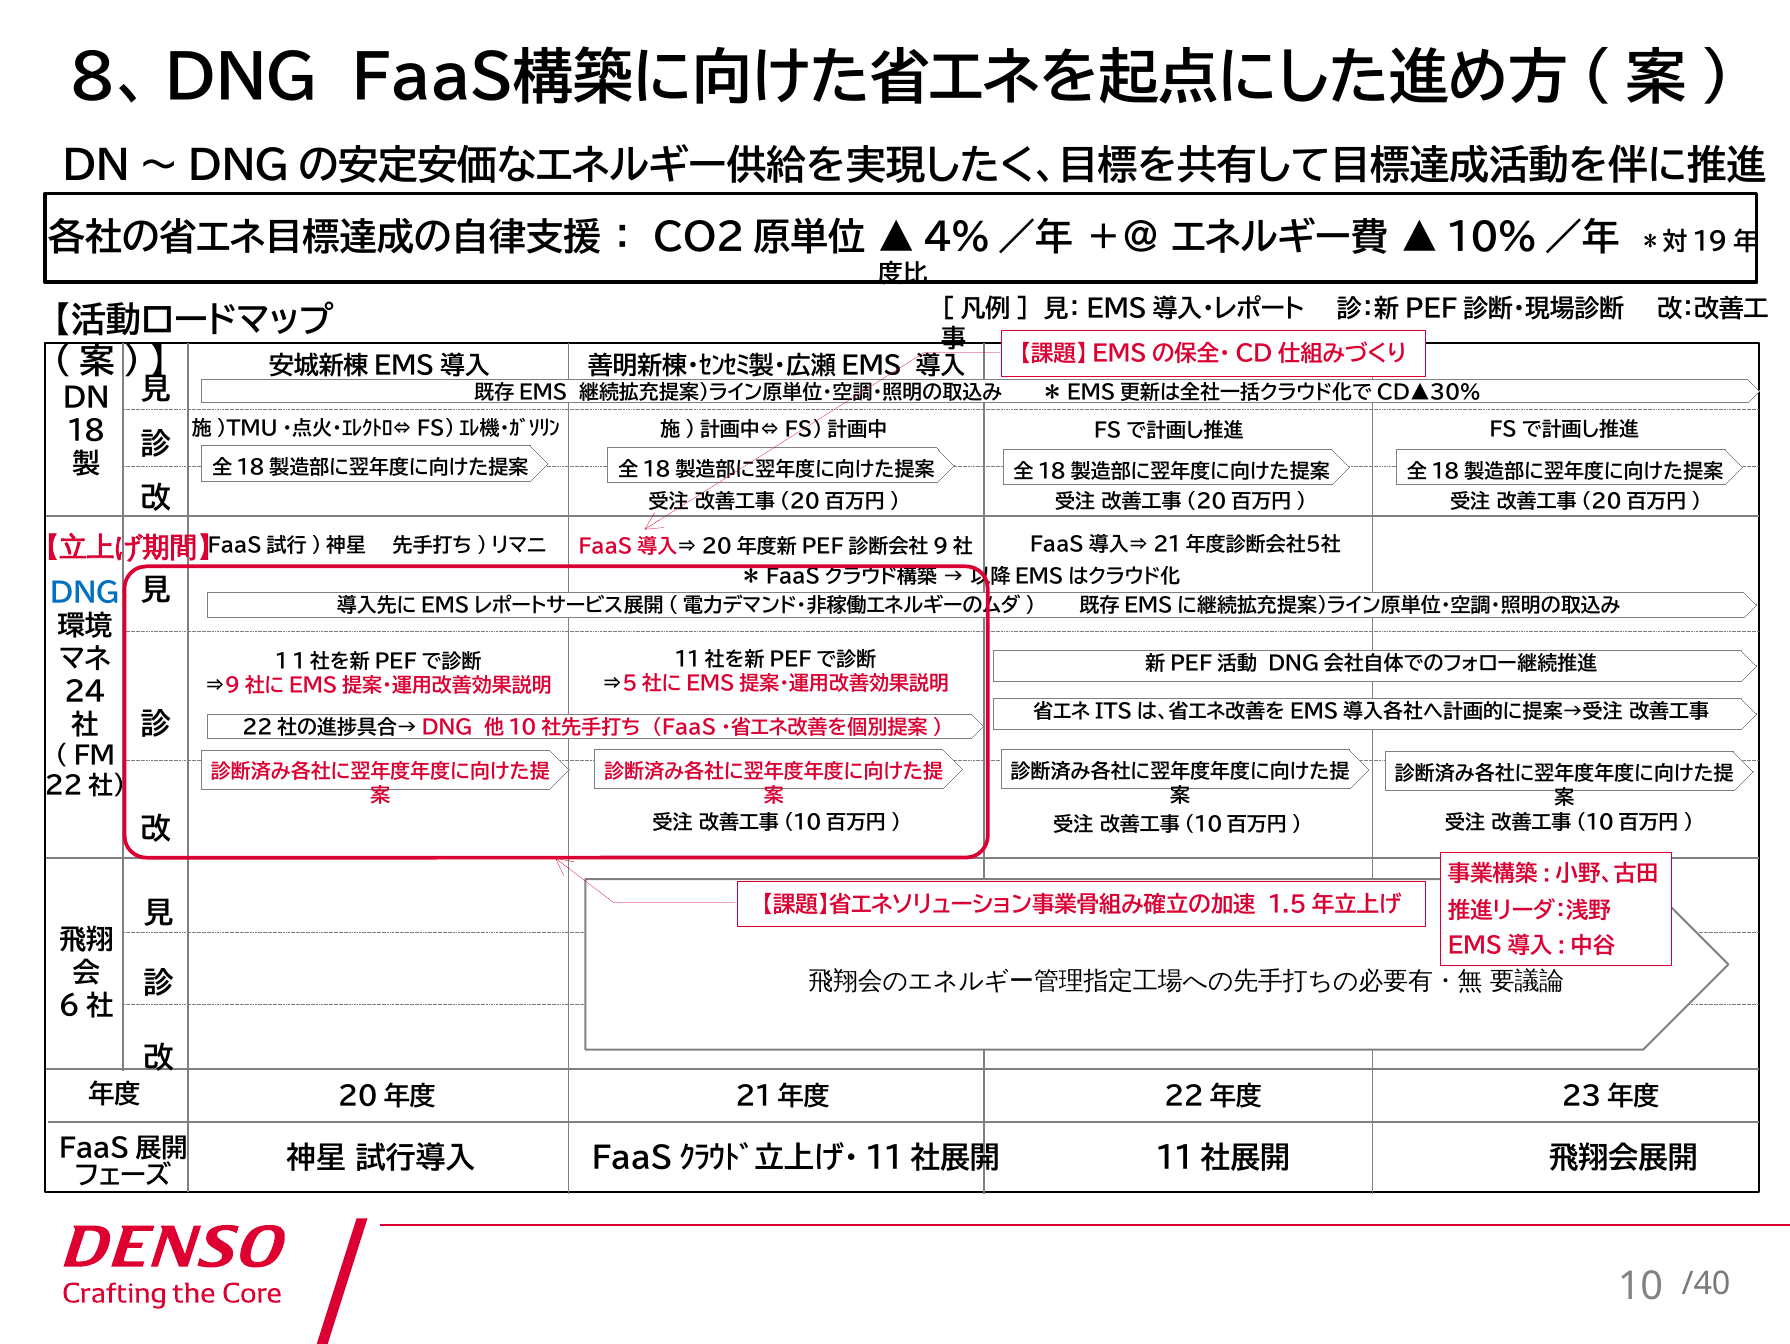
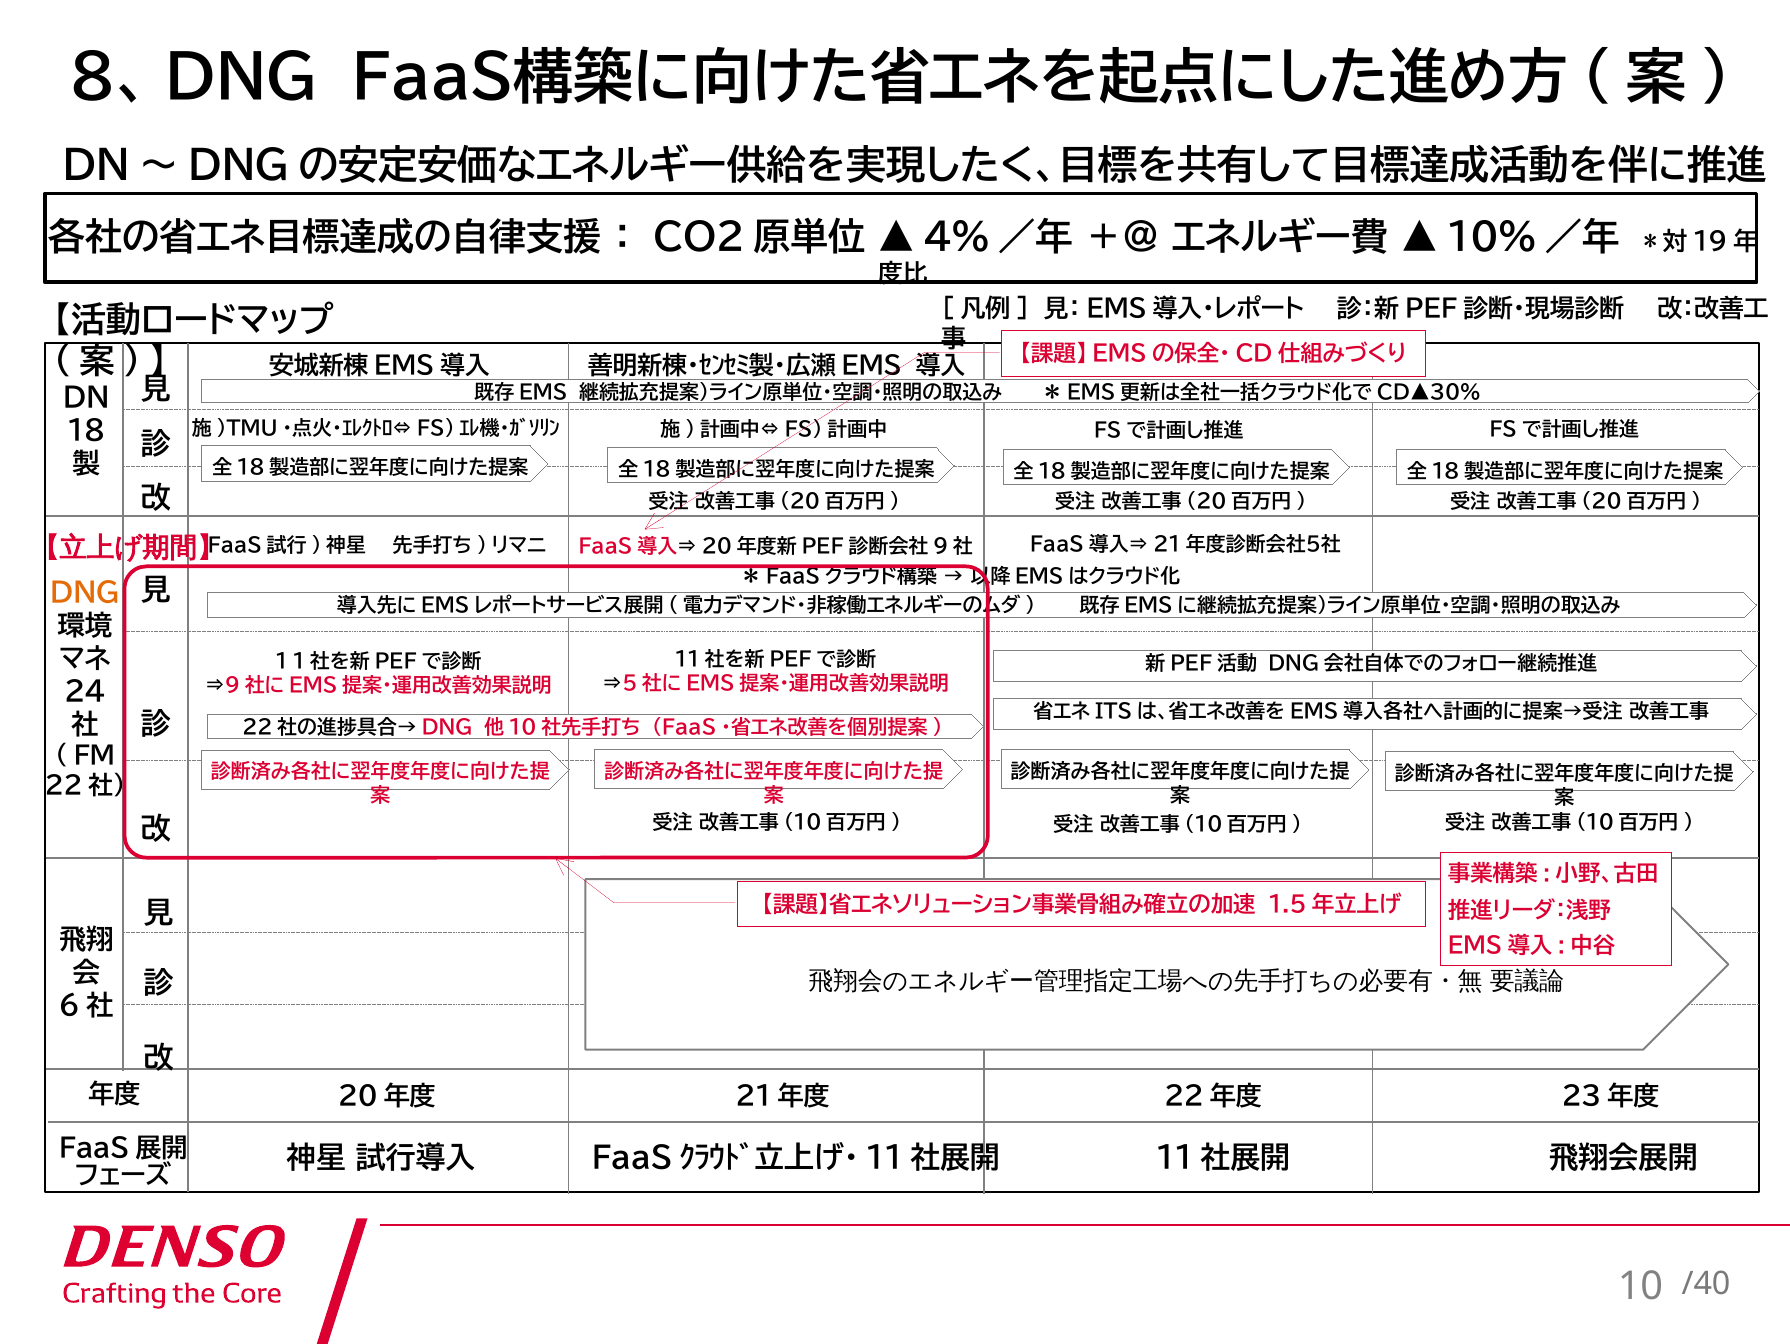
DNG colour: blue -> orange
